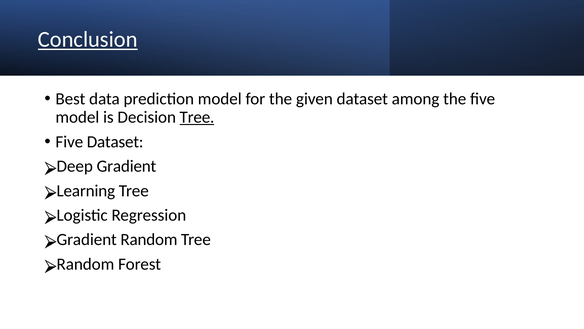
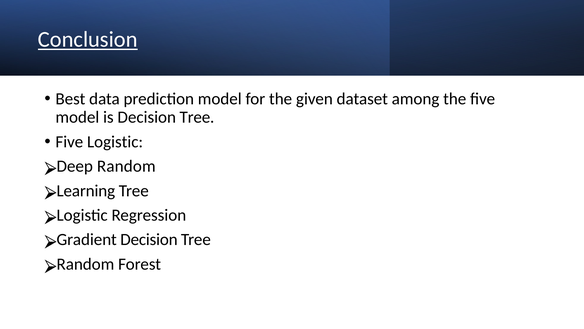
Tree at (197, 117) underline: present -> none
Five Dataset: Dataset -> Logistic
Deep Gradient: Gradient -> Random
Gradient Random: Random -> Decision
